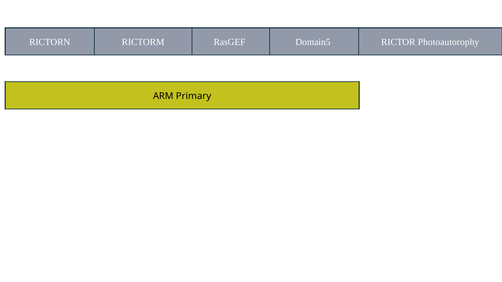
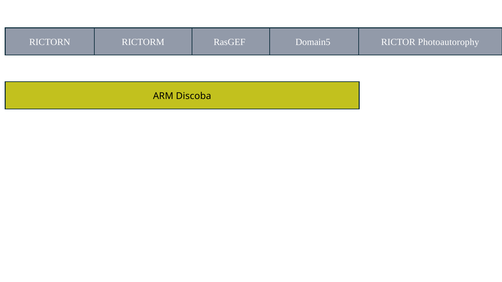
Primary: Primary -> Discoba
